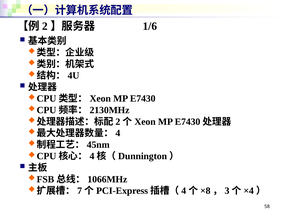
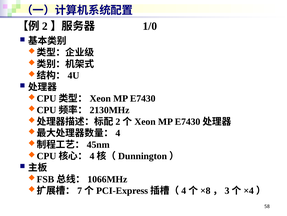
1/6: 1/6 -> 1/0
